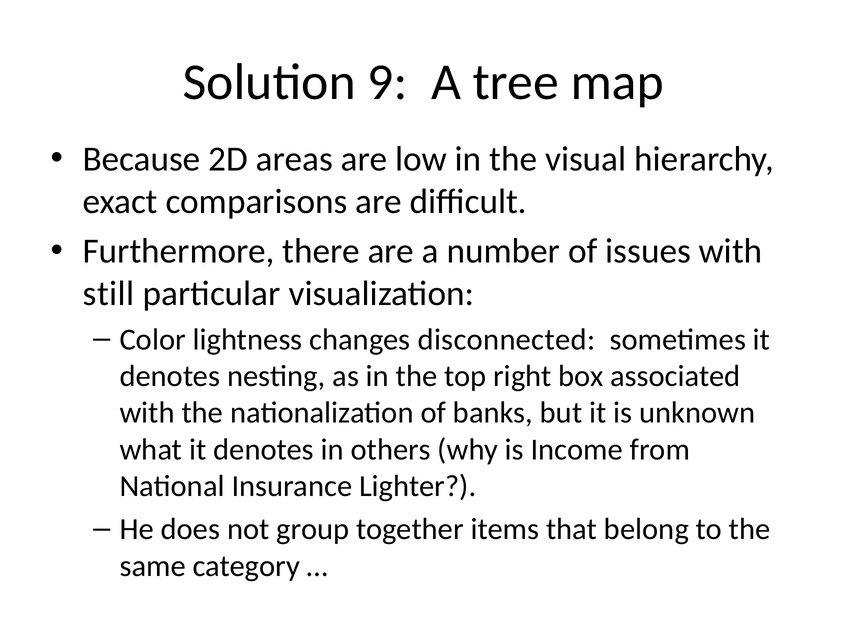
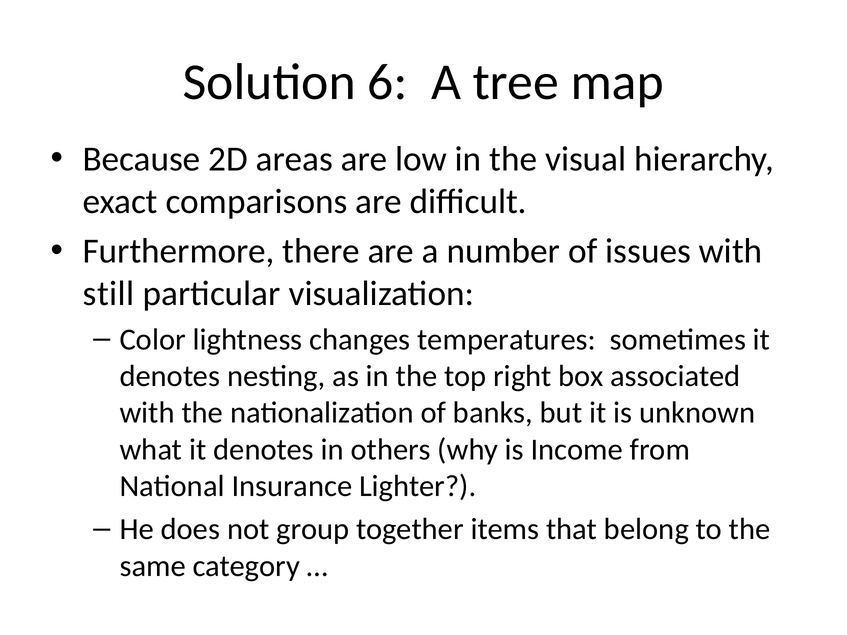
9: 9 -> 6
disconnected: disconnected -> temperatures
